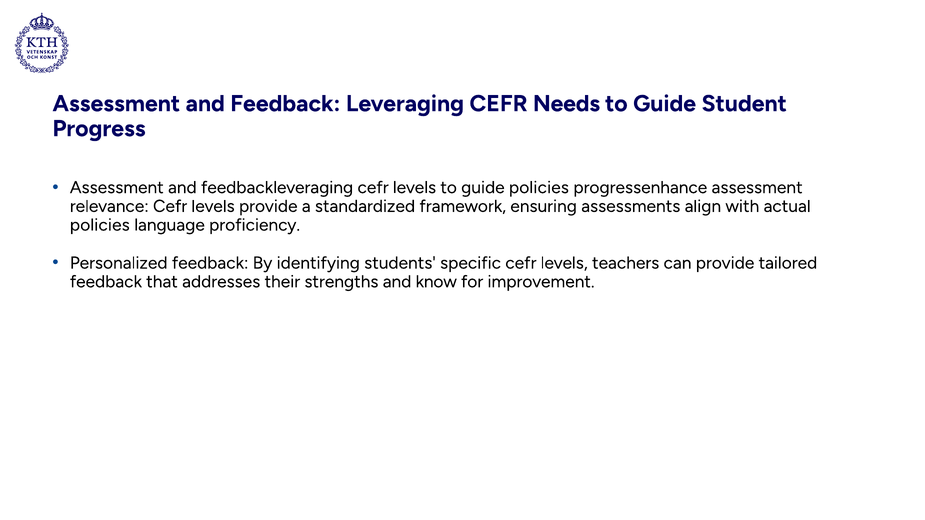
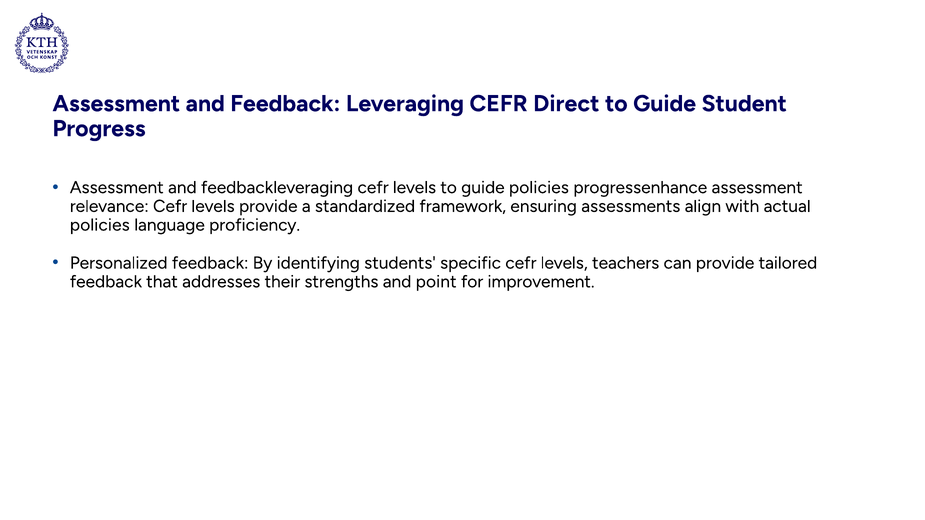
Needs: Needs -> Direct
know: know -> point
